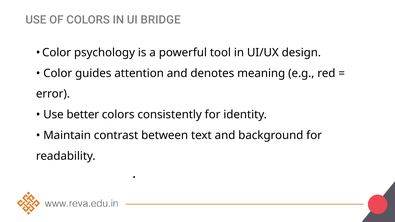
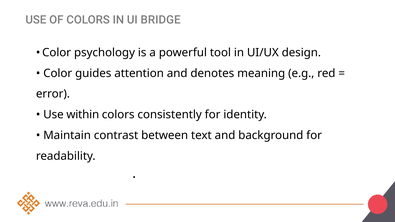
better: better -> within
